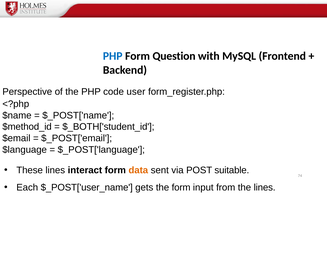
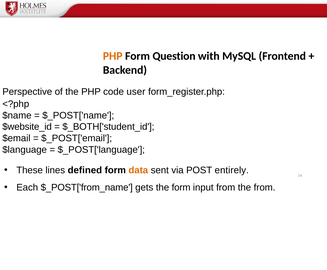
PHP at (113, 56) colour: blue -> orange
$method_id: $method_id -> $website_id
interact: interact -> defined
suitable: suitable -> entirely
$_POST['user_name: $_POST['user_name -> $_POST['from_name
the lines: lines -> from
